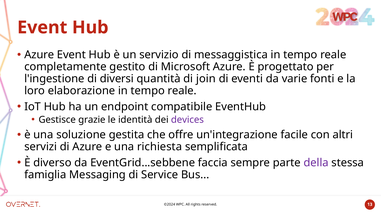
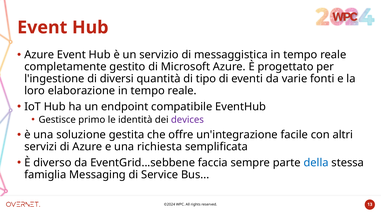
join: join -> tipo
grazie: grazie -> primo
della colour: purple -> blue
